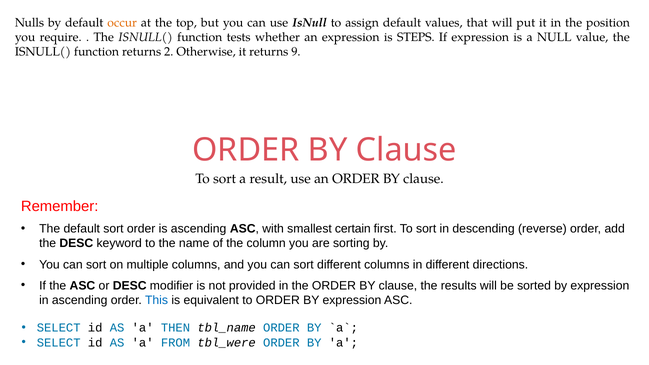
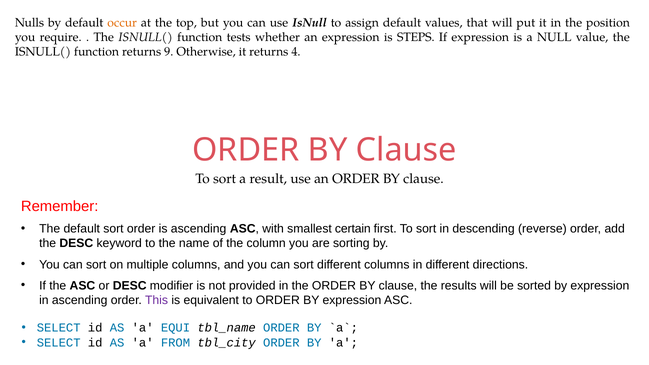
2: 2 -> 9
9: 9 -> 4
This colour: blue -> purple
THEN: THEN -> EQUI
tbl_were: tbl_were -> tbl_city
